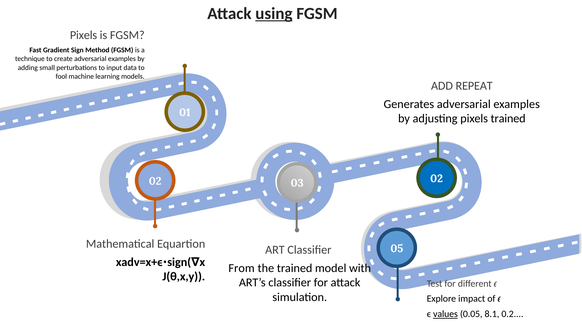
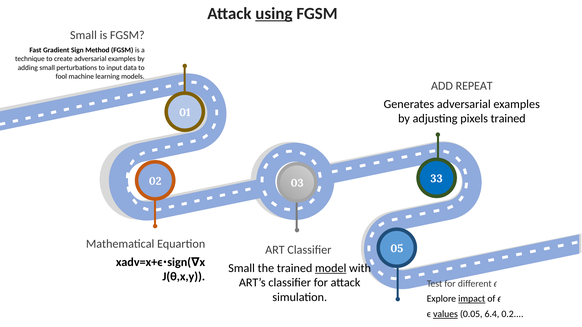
Pixels at (84, 35): Pixels -> Small
02 02: 02 -> 33
From at (242, 268): From -> Small
model underline: none -> present
impact underline: none -> present
8.1: 8.1 -> 6.4
